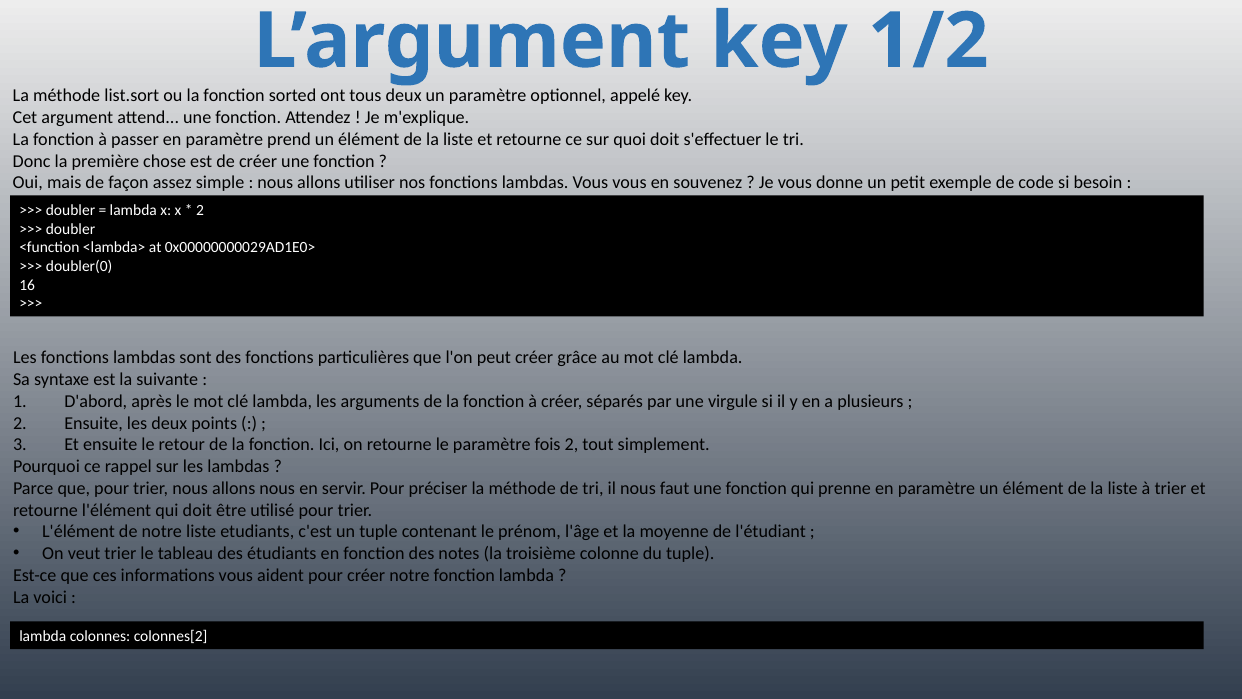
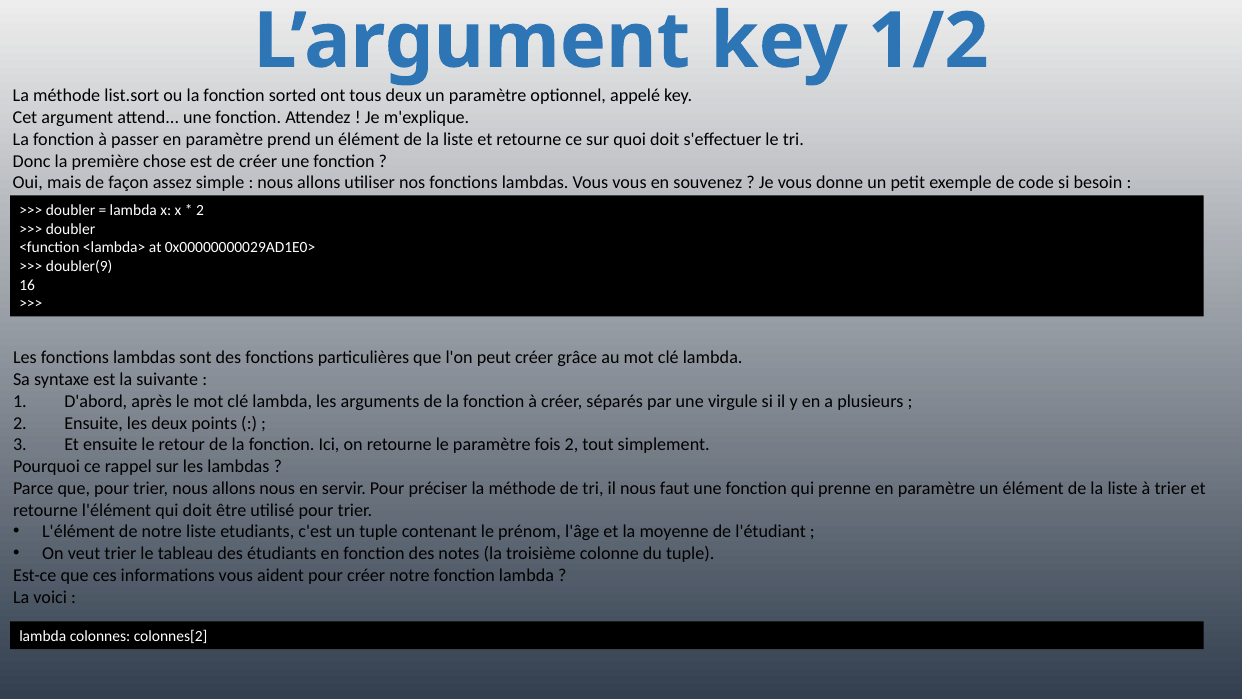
doubler(0: doubler(0 -> doubler(9
